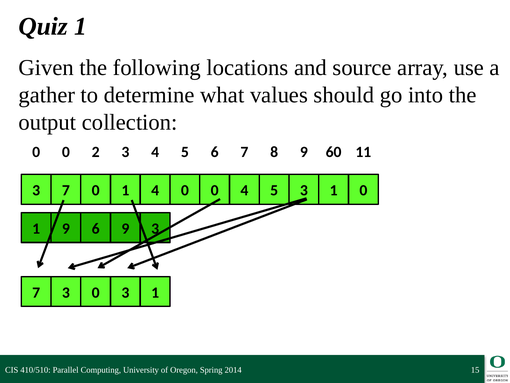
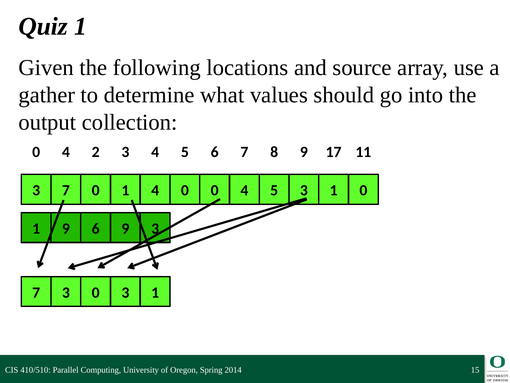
0 at (66, 152): 0 -> 4
60: 60 -> 17
